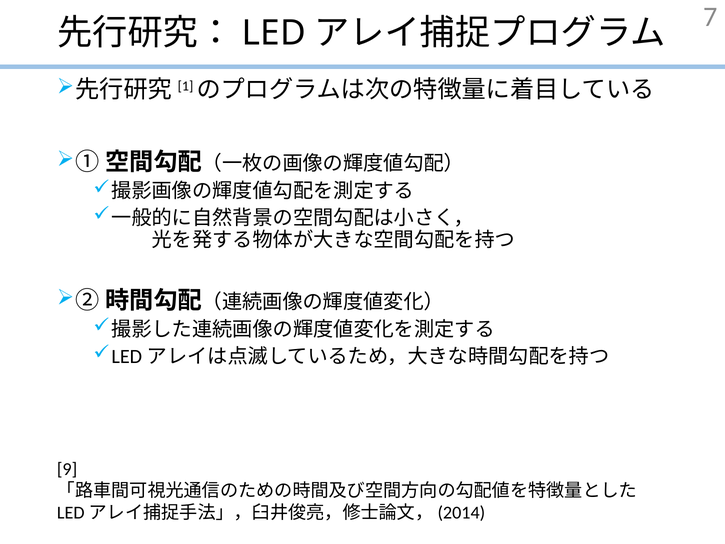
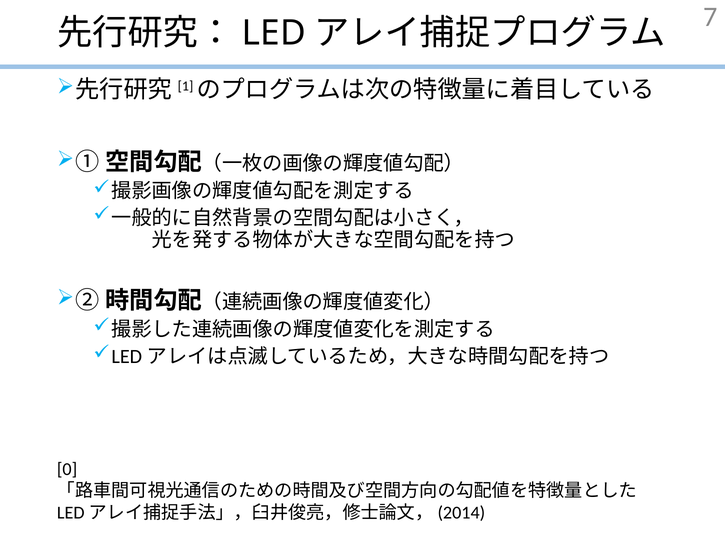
9: 9 -> 0
